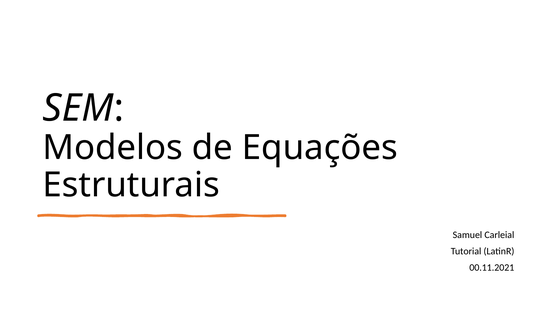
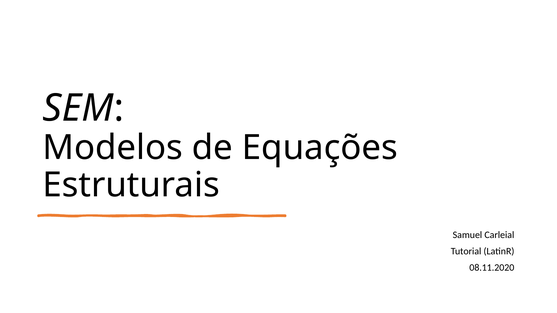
00.11.2021: 00.11.2021 -> 08.11.2020
